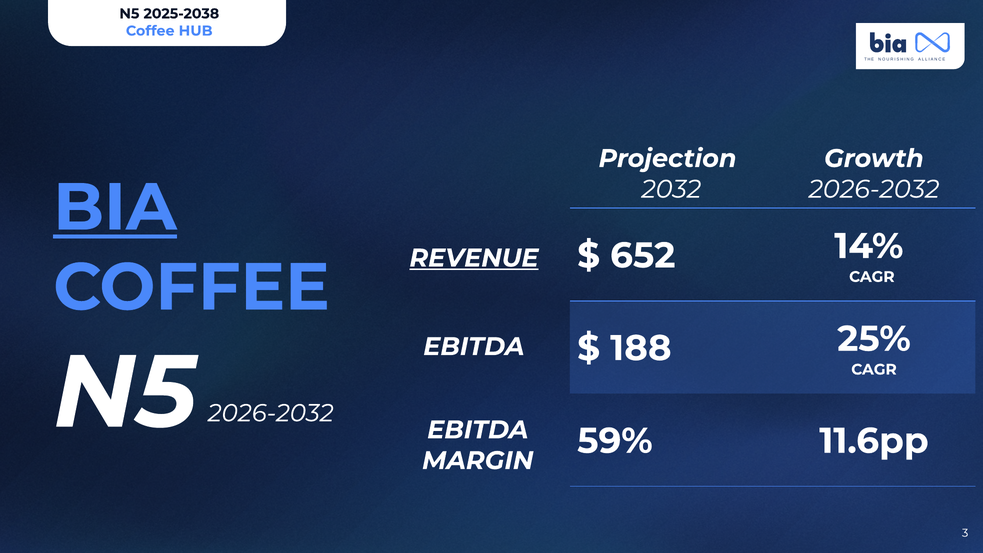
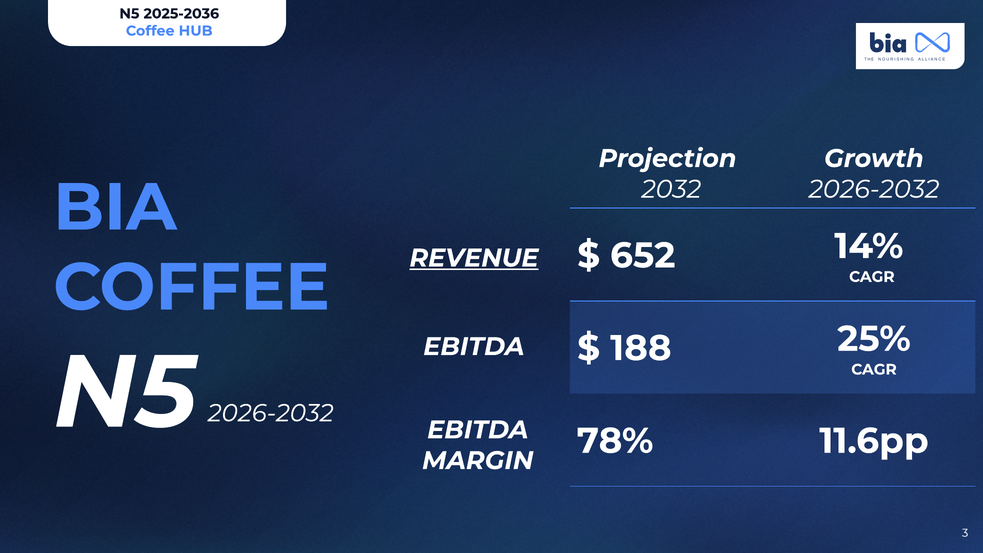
2025-2038: 2025-2038 -> 2025-2036
BIA underline: present -> none
59%: 59% -> 78%
